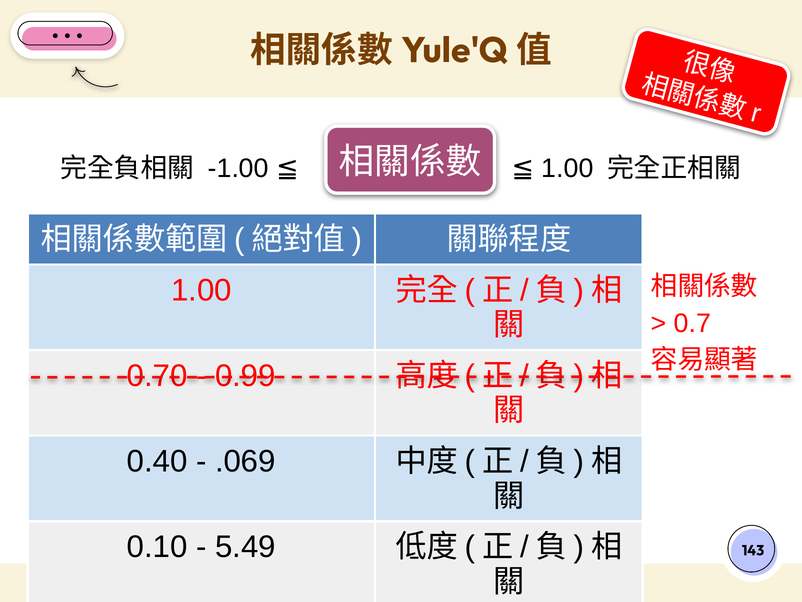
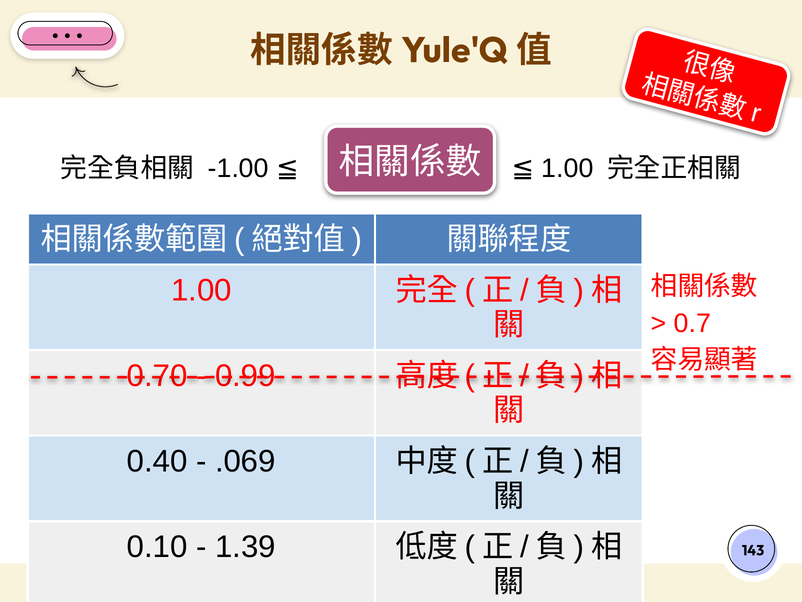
5.49: 5.49 -> 1.39
